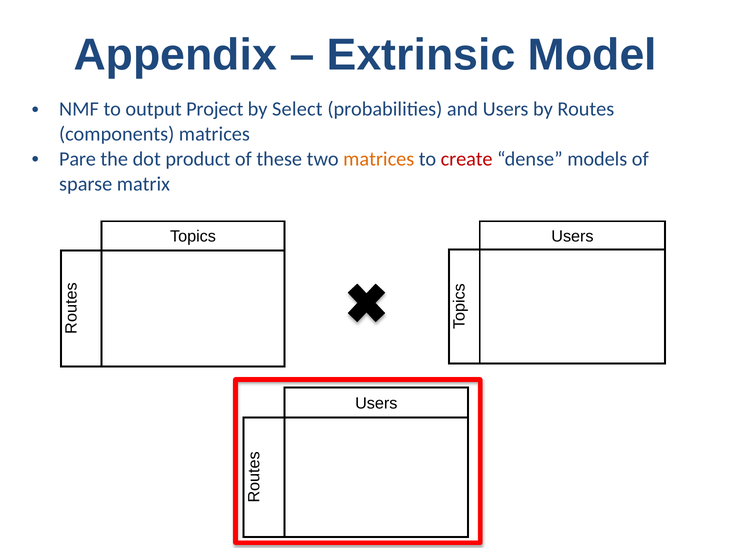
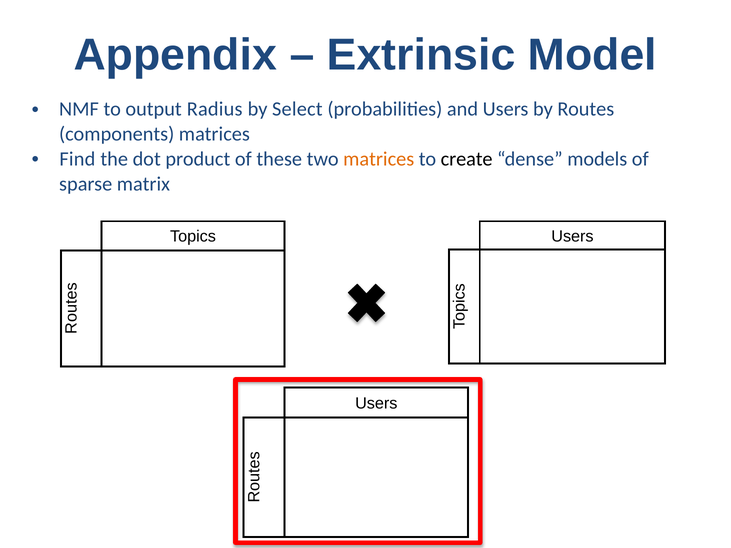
Project: Project -> Radius
Pare: Pare -> Find
create colour: red -> black
